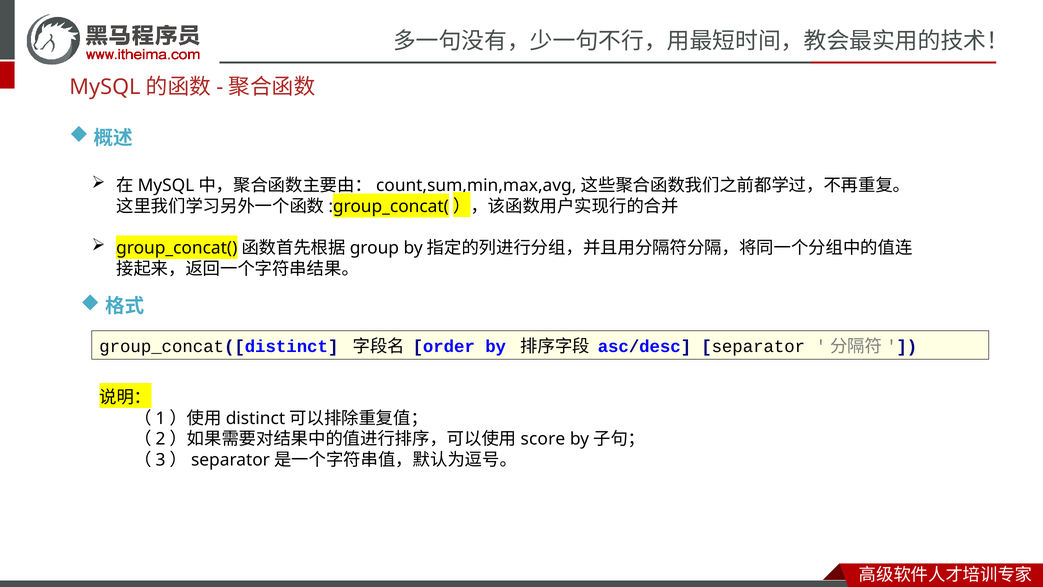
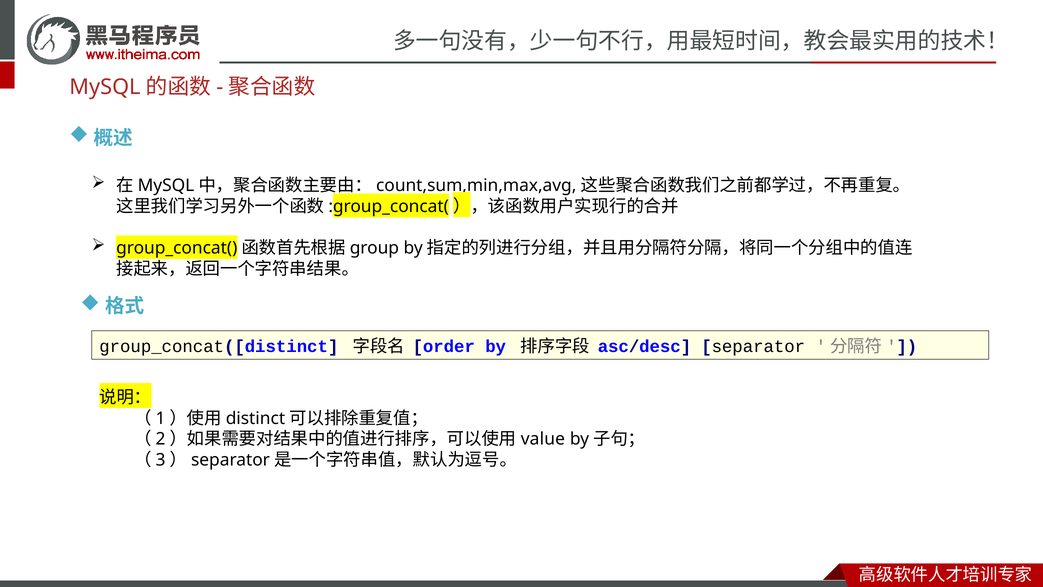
score: score -> value
